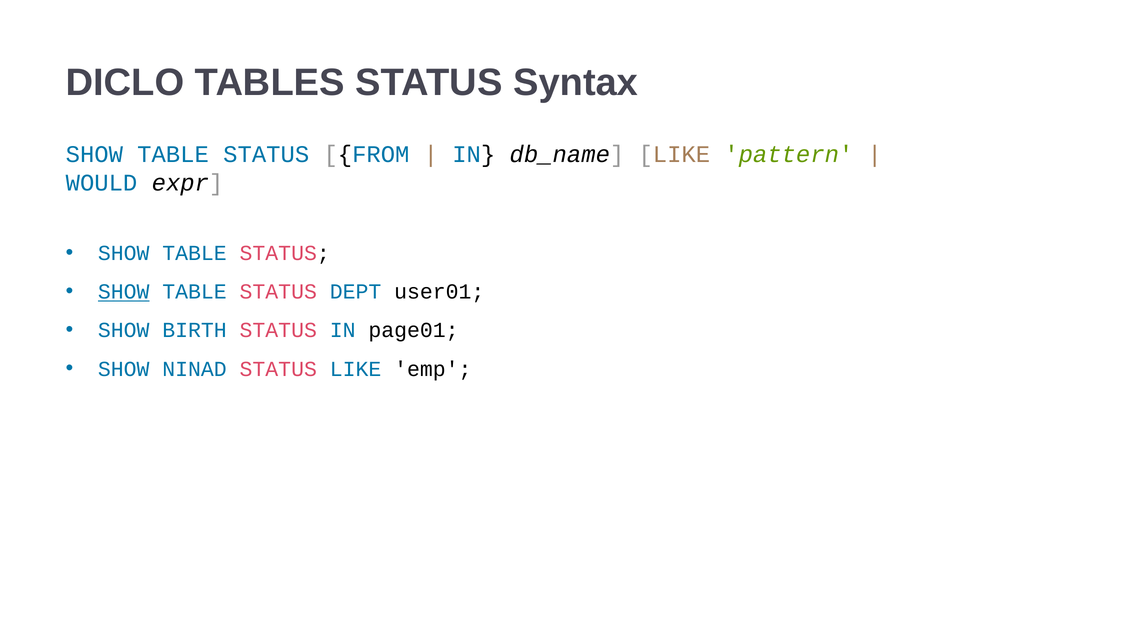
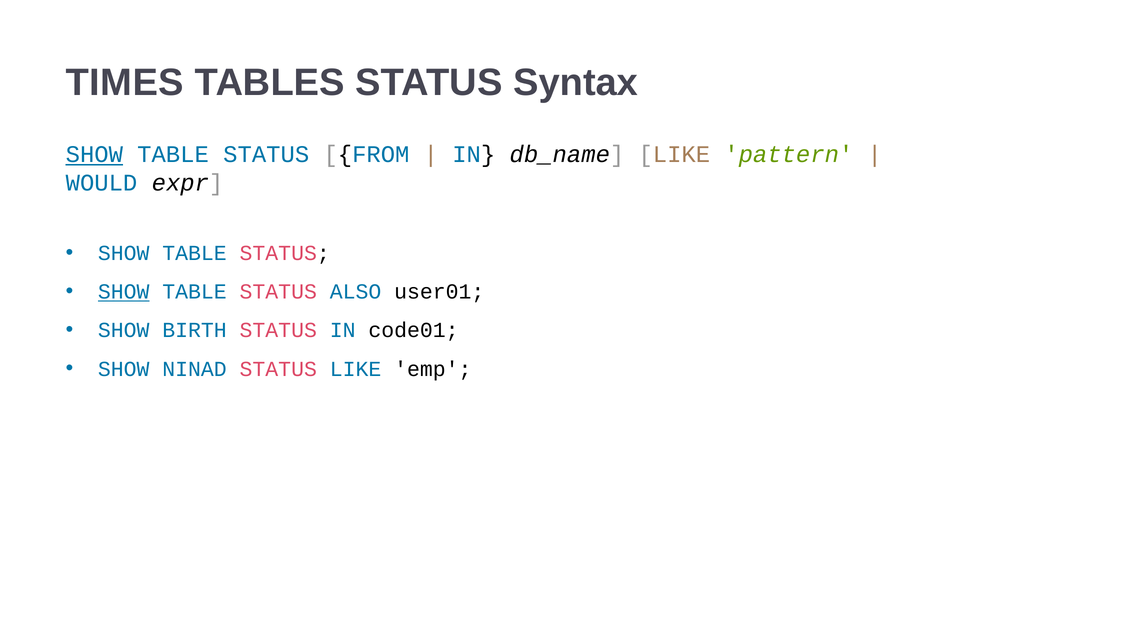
DICLO: DICLO -> TIMES
SHOW at (94, 154) underline: none -> present
DEPT: DEPT -> ALSO
page01: page01 -> code01
